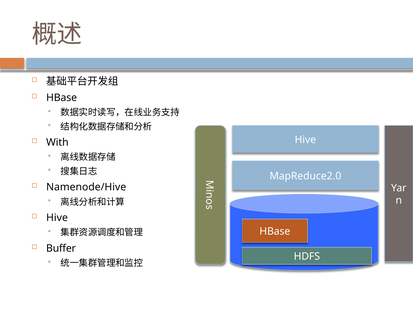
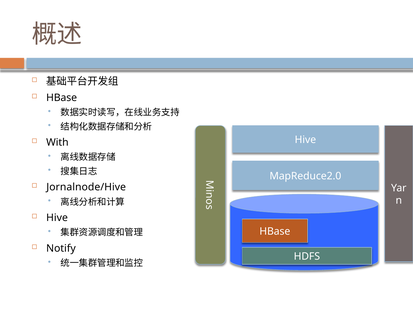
Namenode/Hive: Namenode/Hive -> Jornalnode/Hive
Buffer: Buffer -> Notify
